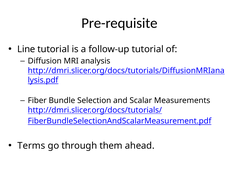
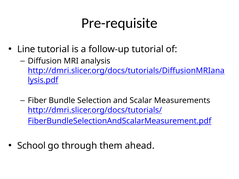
Terms: Terms -> School
